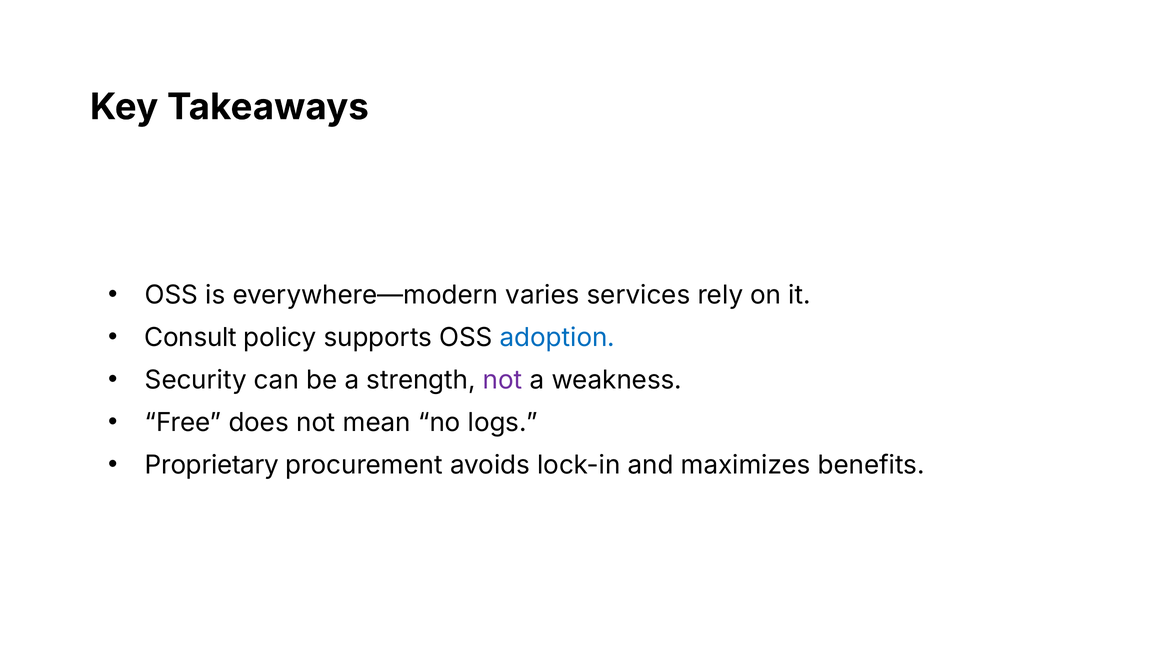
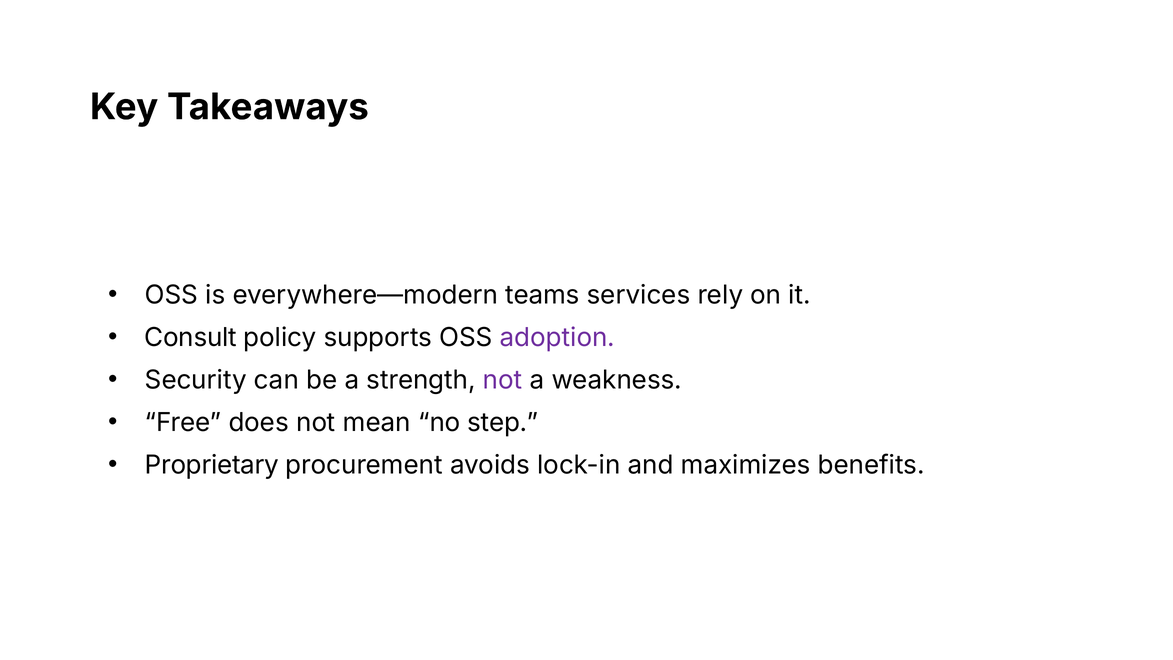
varies: varies -> teams
adoption colour: blue -> purple
logs: logs -> step
